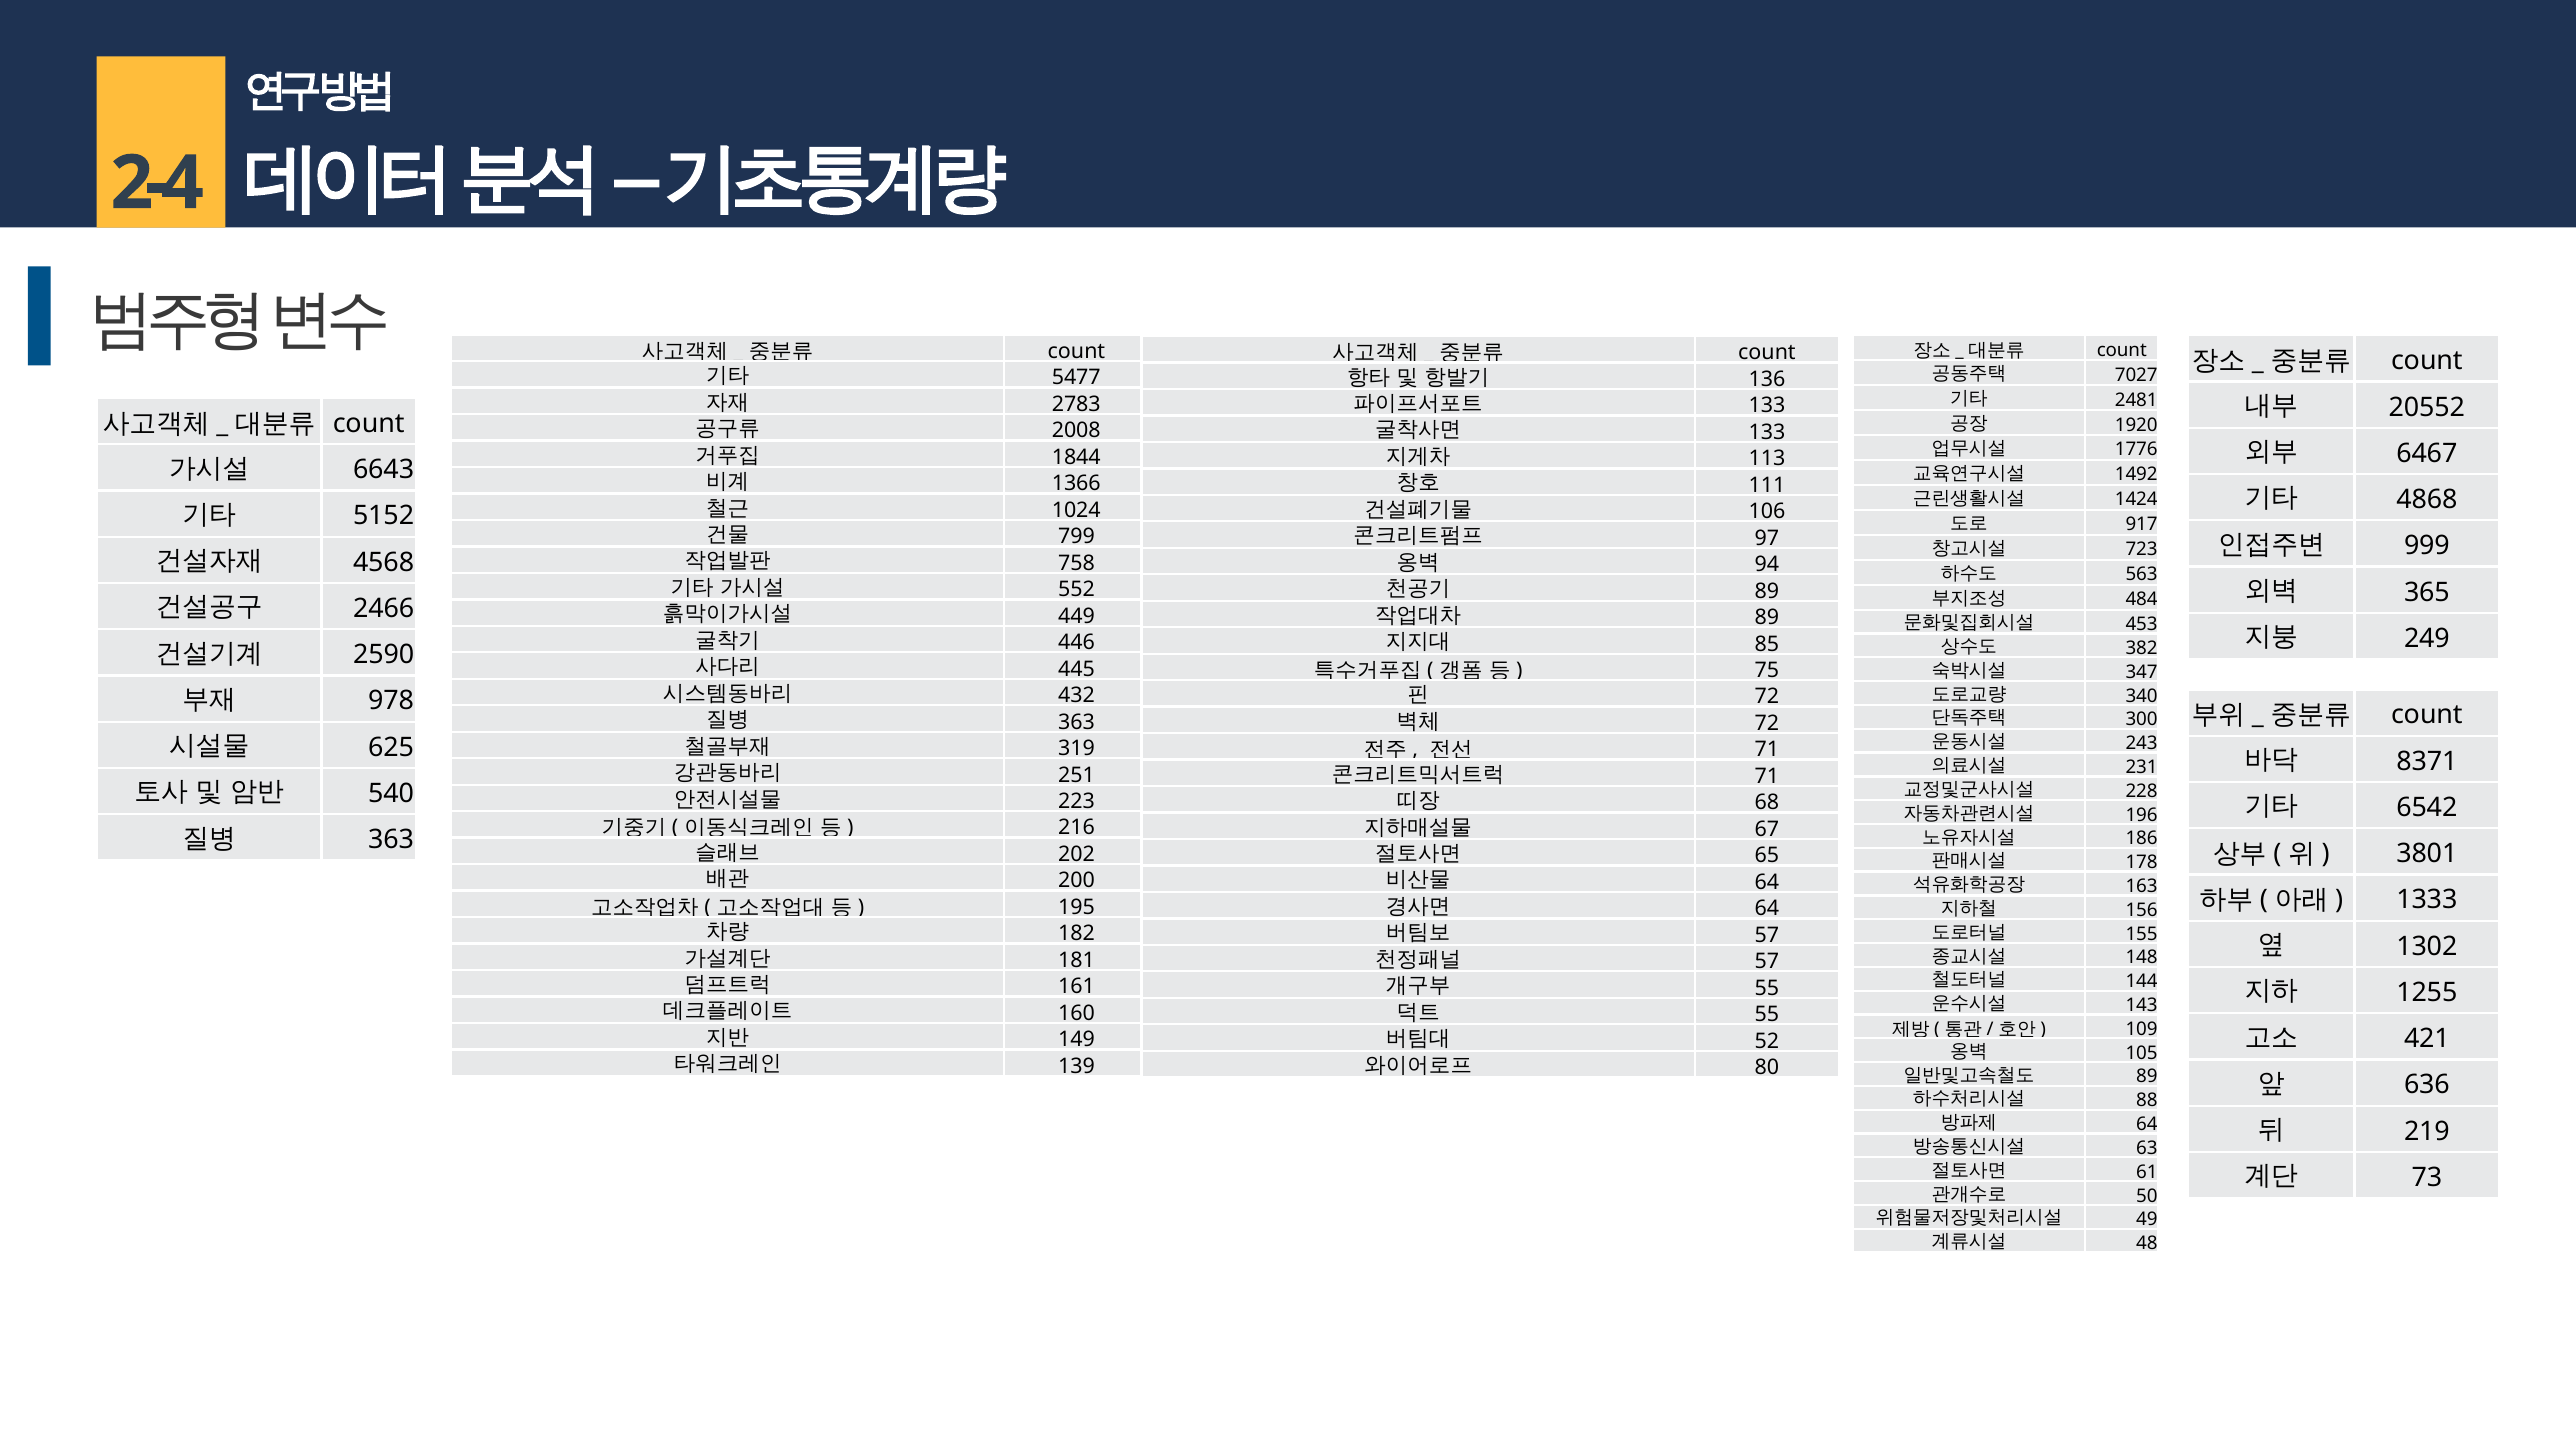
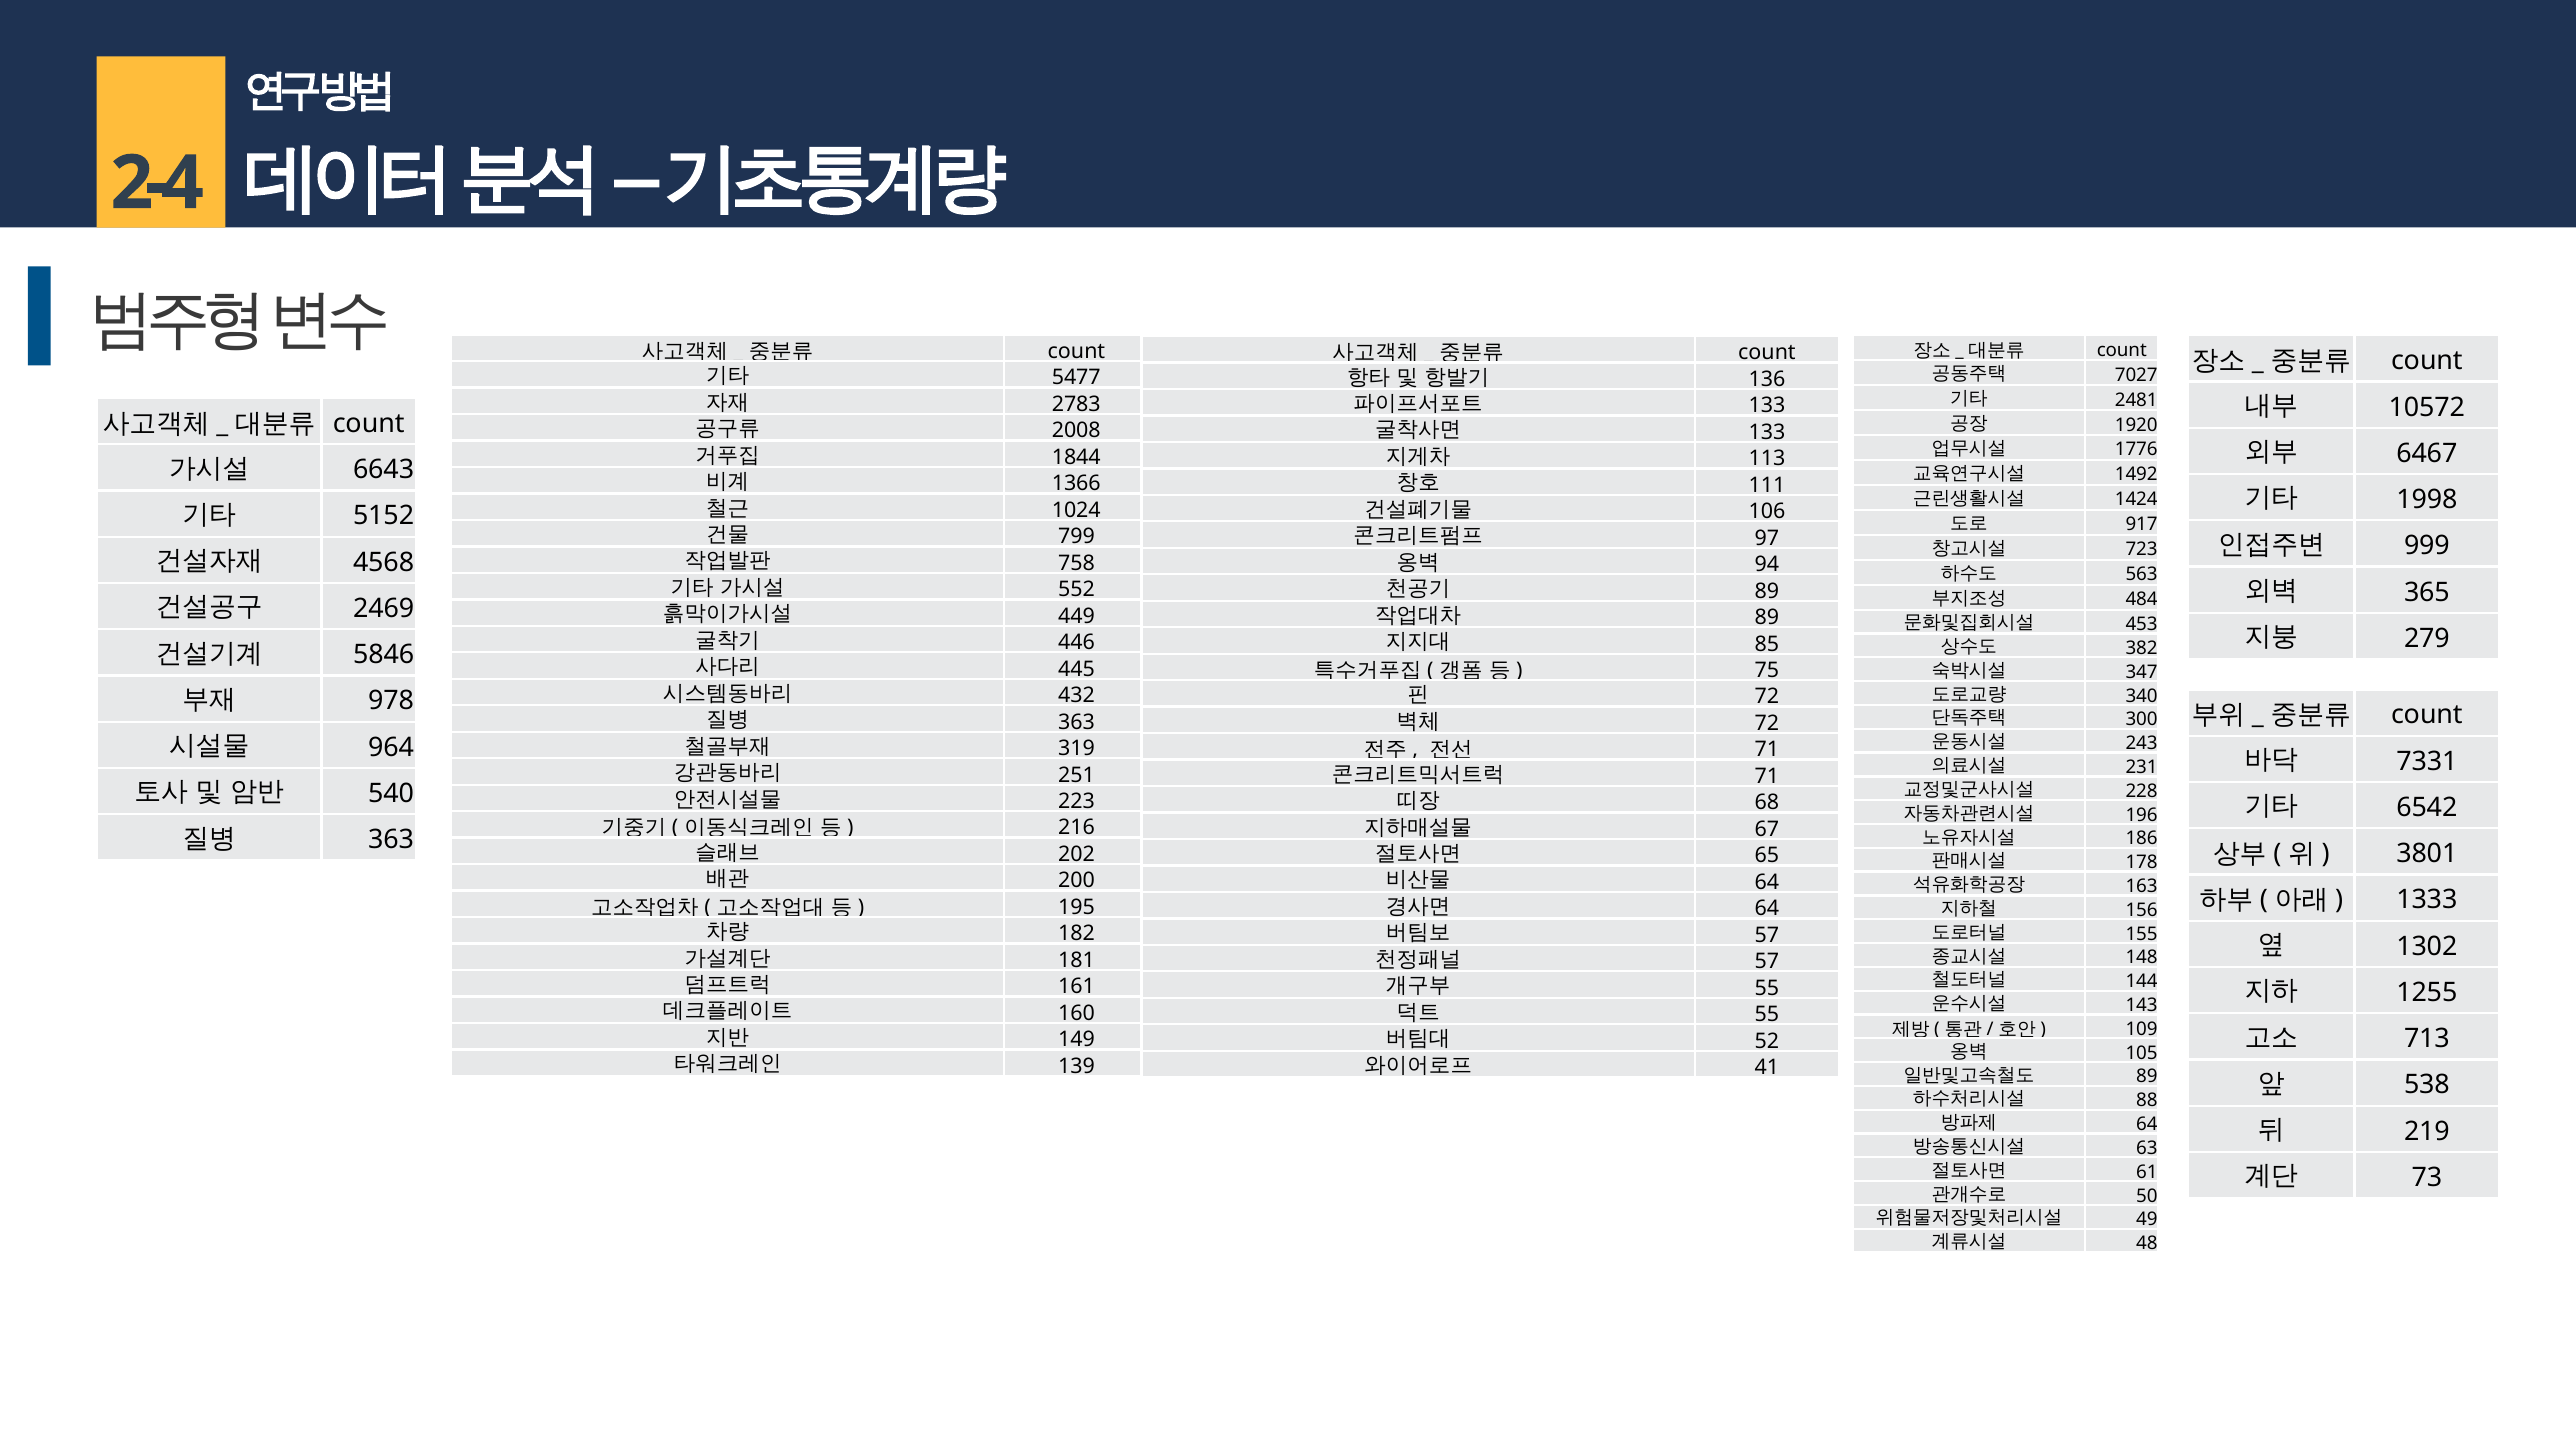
20552: 20552 -> 10572
4868: 4868 -> 1998
2466: 2466 -> 2469
249: 249 -> 279
2590: 2590 -> 5846
625: 625 -> 964
8371: 8371 -> 7331
421: 421 -> 713
80: 80 -> 41
636: 636 -> 538
